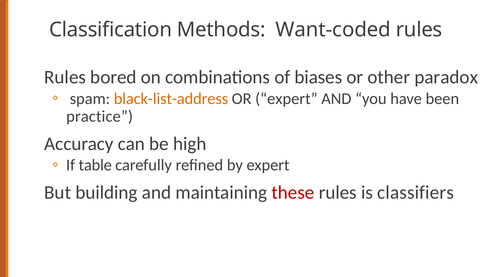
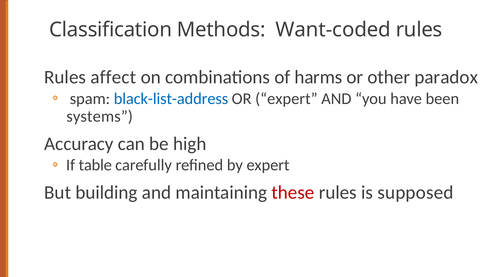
bored: bored -> affect
biases: biases -> harms
black-list-address colour: orange -> blue
practice: practice -> systems
classifiers: classifiers -> supposed
